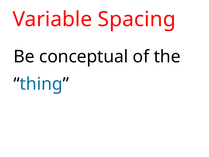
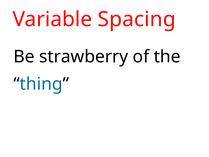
conceptual: conceptual -> strawberry
